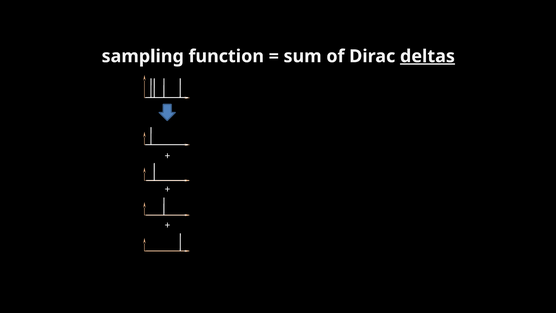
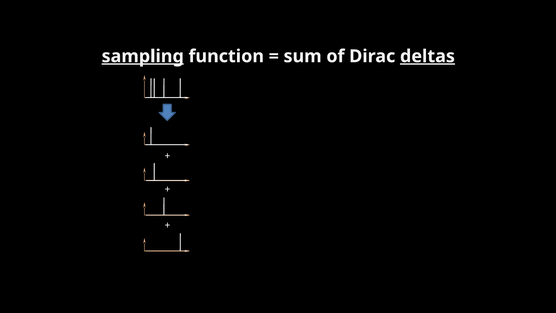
sampling underline: none -> present
